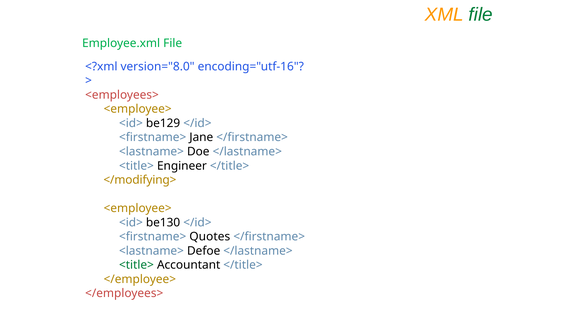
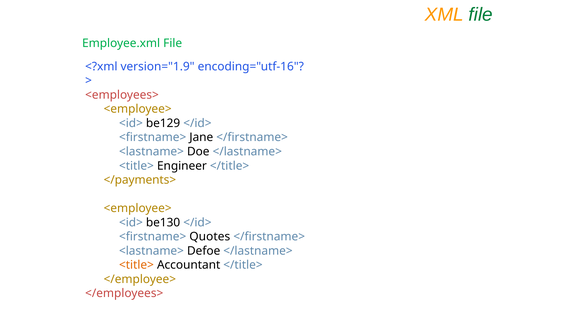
version="8.0: version="8.0 -> version="1.9
</modifying>: </modifying> -> </payments>
<title> at (136, 265) colour: green -> orange
